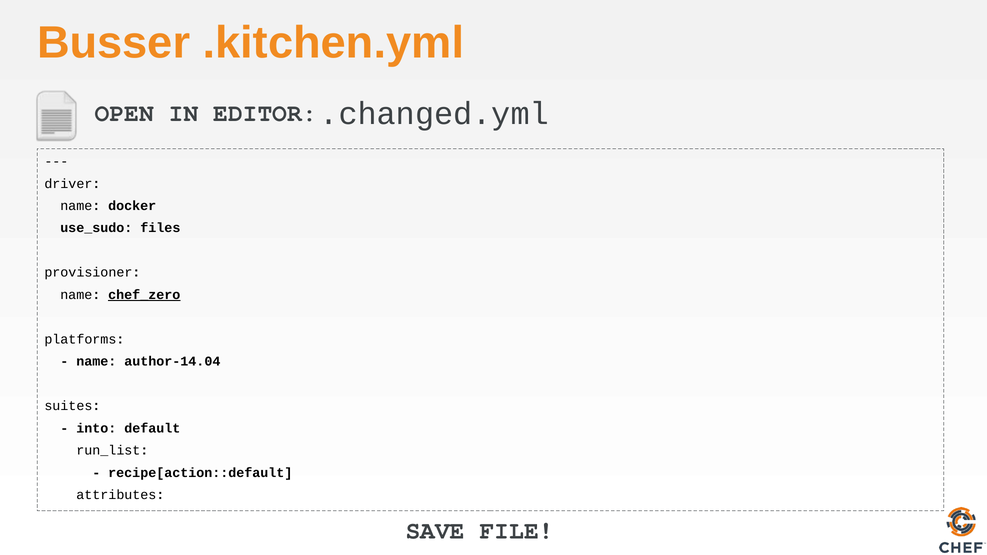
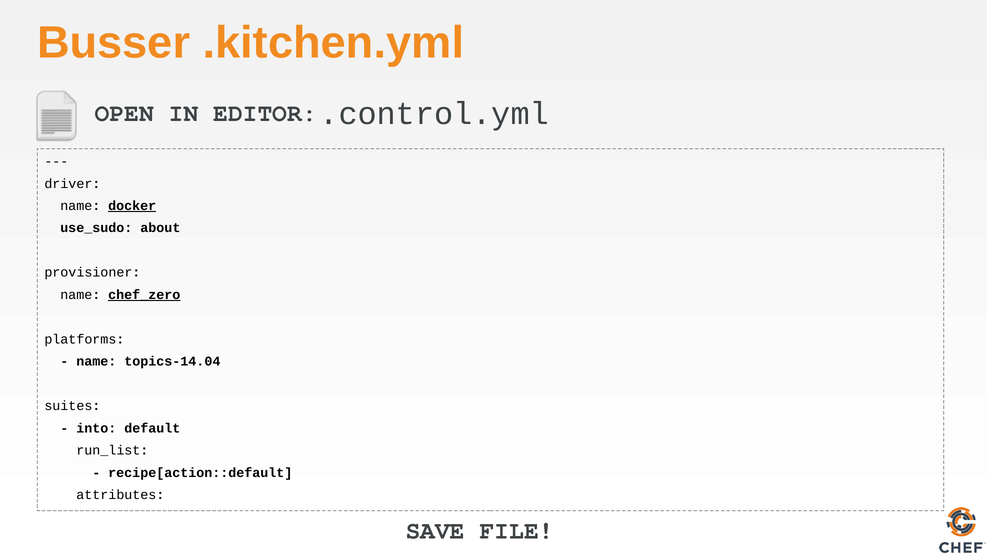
.changed.yml: .changed.yml -> .control.yml
docker underline: none -> present
files: files -> about
author-14.04: author-14.04 -> topics-14.04
